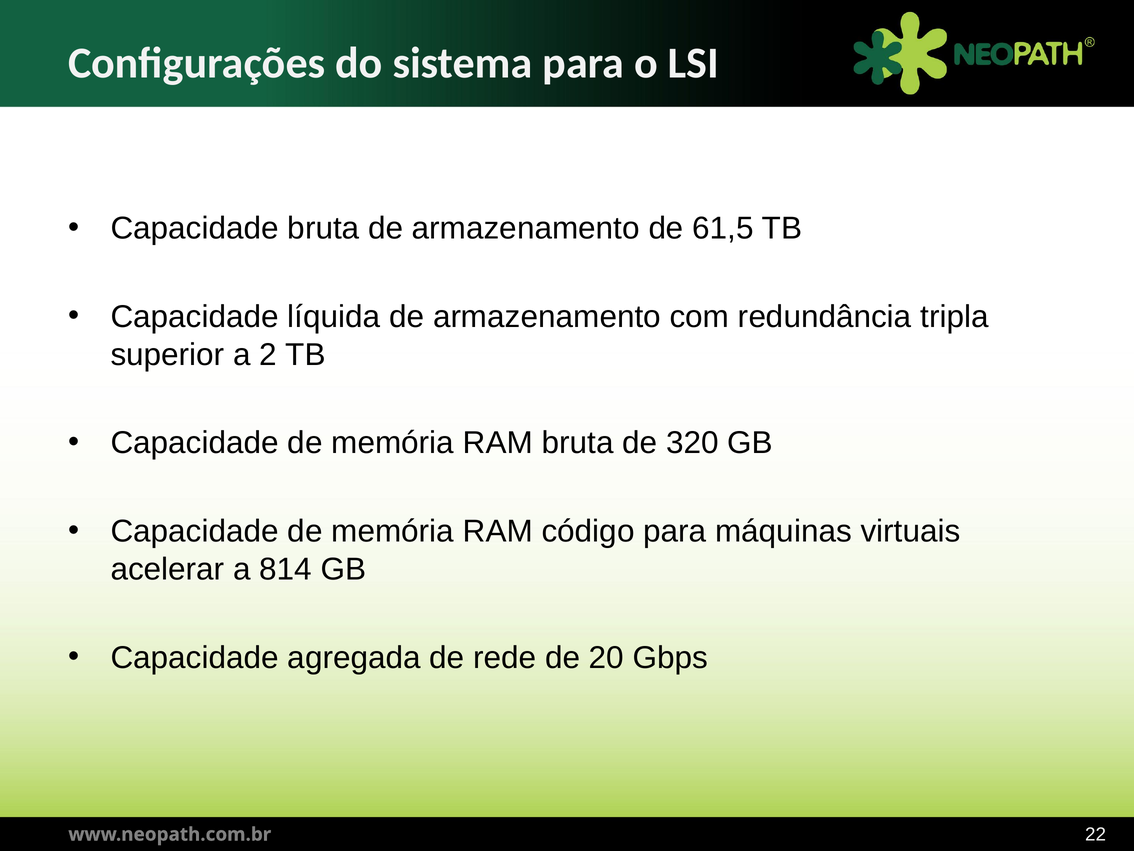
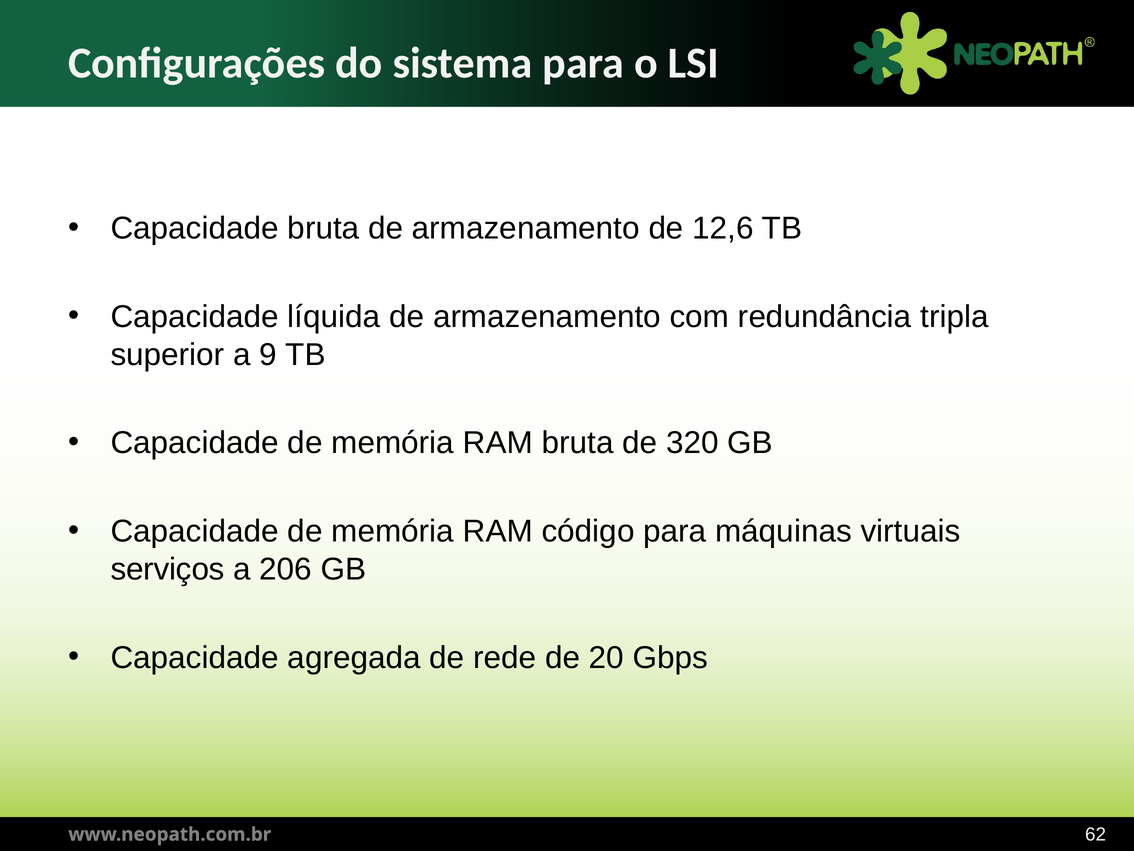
61,5: 61,5 -> 12,6
2: 2 -> 9
acelerar: acelerar -> serviços
814: 814 -> 206
22: 22 -> 62
